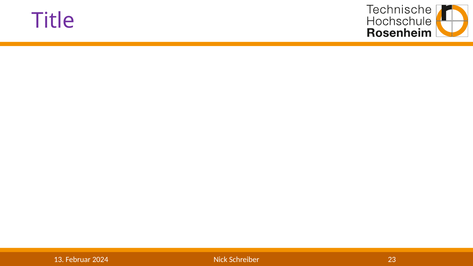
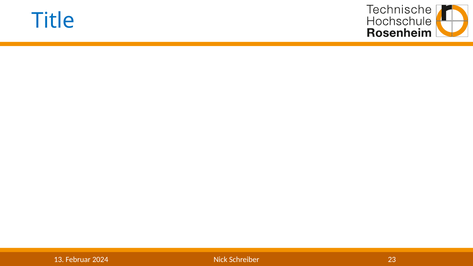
Title colour: purple -> blue
